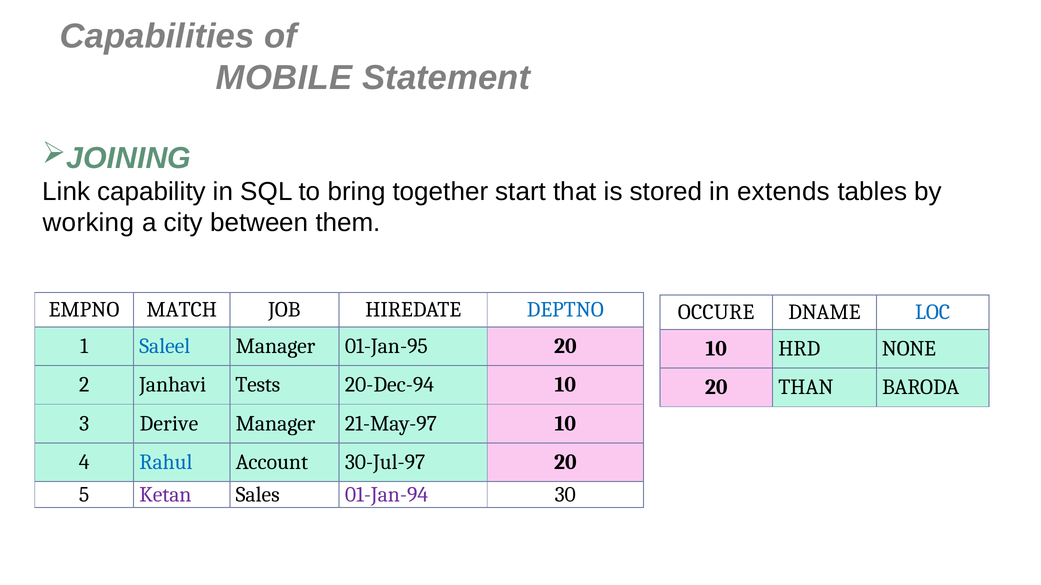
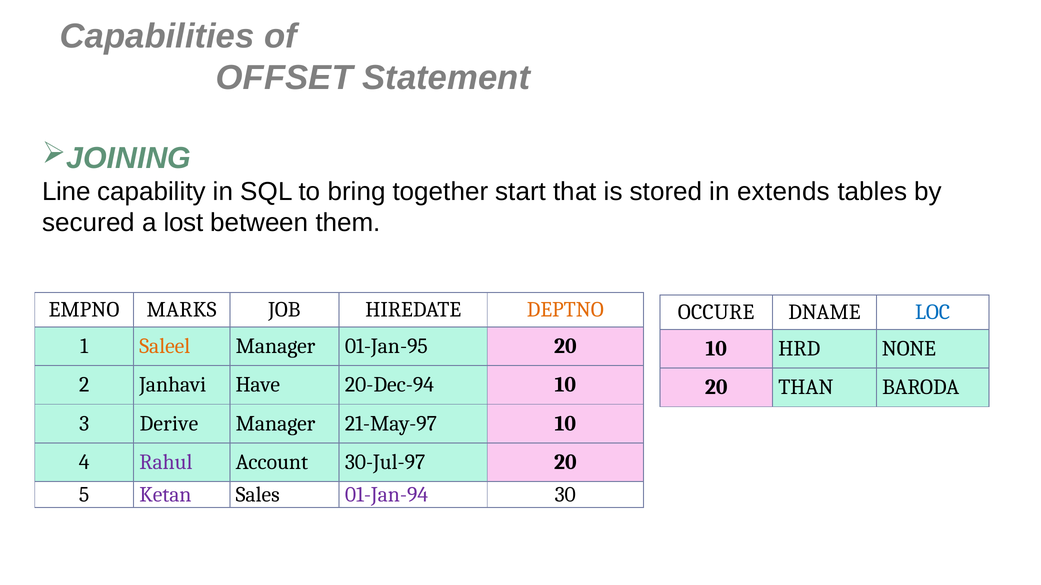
MOBILE: MOBILE -> OFFSET
Link: Link -> Line
working: working -> secured
city: city -> lost
MATCH: MATCH -> MARKS
DEPTNO colour: blue -> orange
Saleel colour: blue -> orange
Tests: Tests -> Have
Rahul colour: blue -> purple
